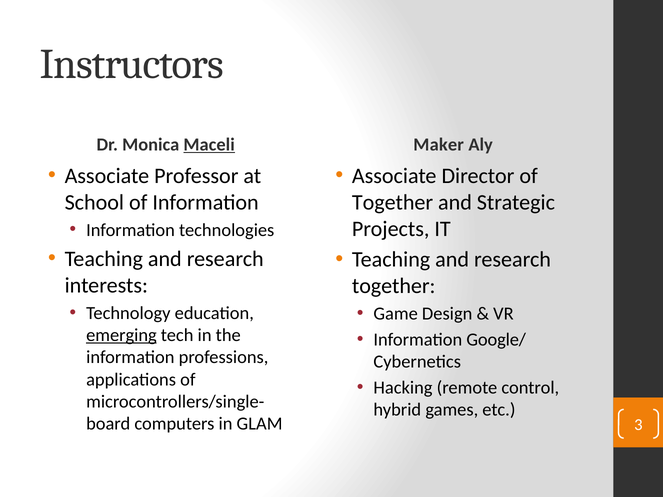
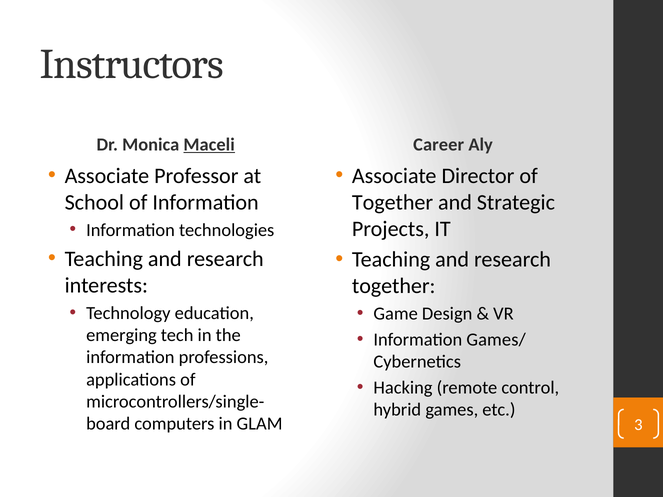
Maker: Maker -> Career
emerging underline: present -> none
Google/: Google/ -> Games/
